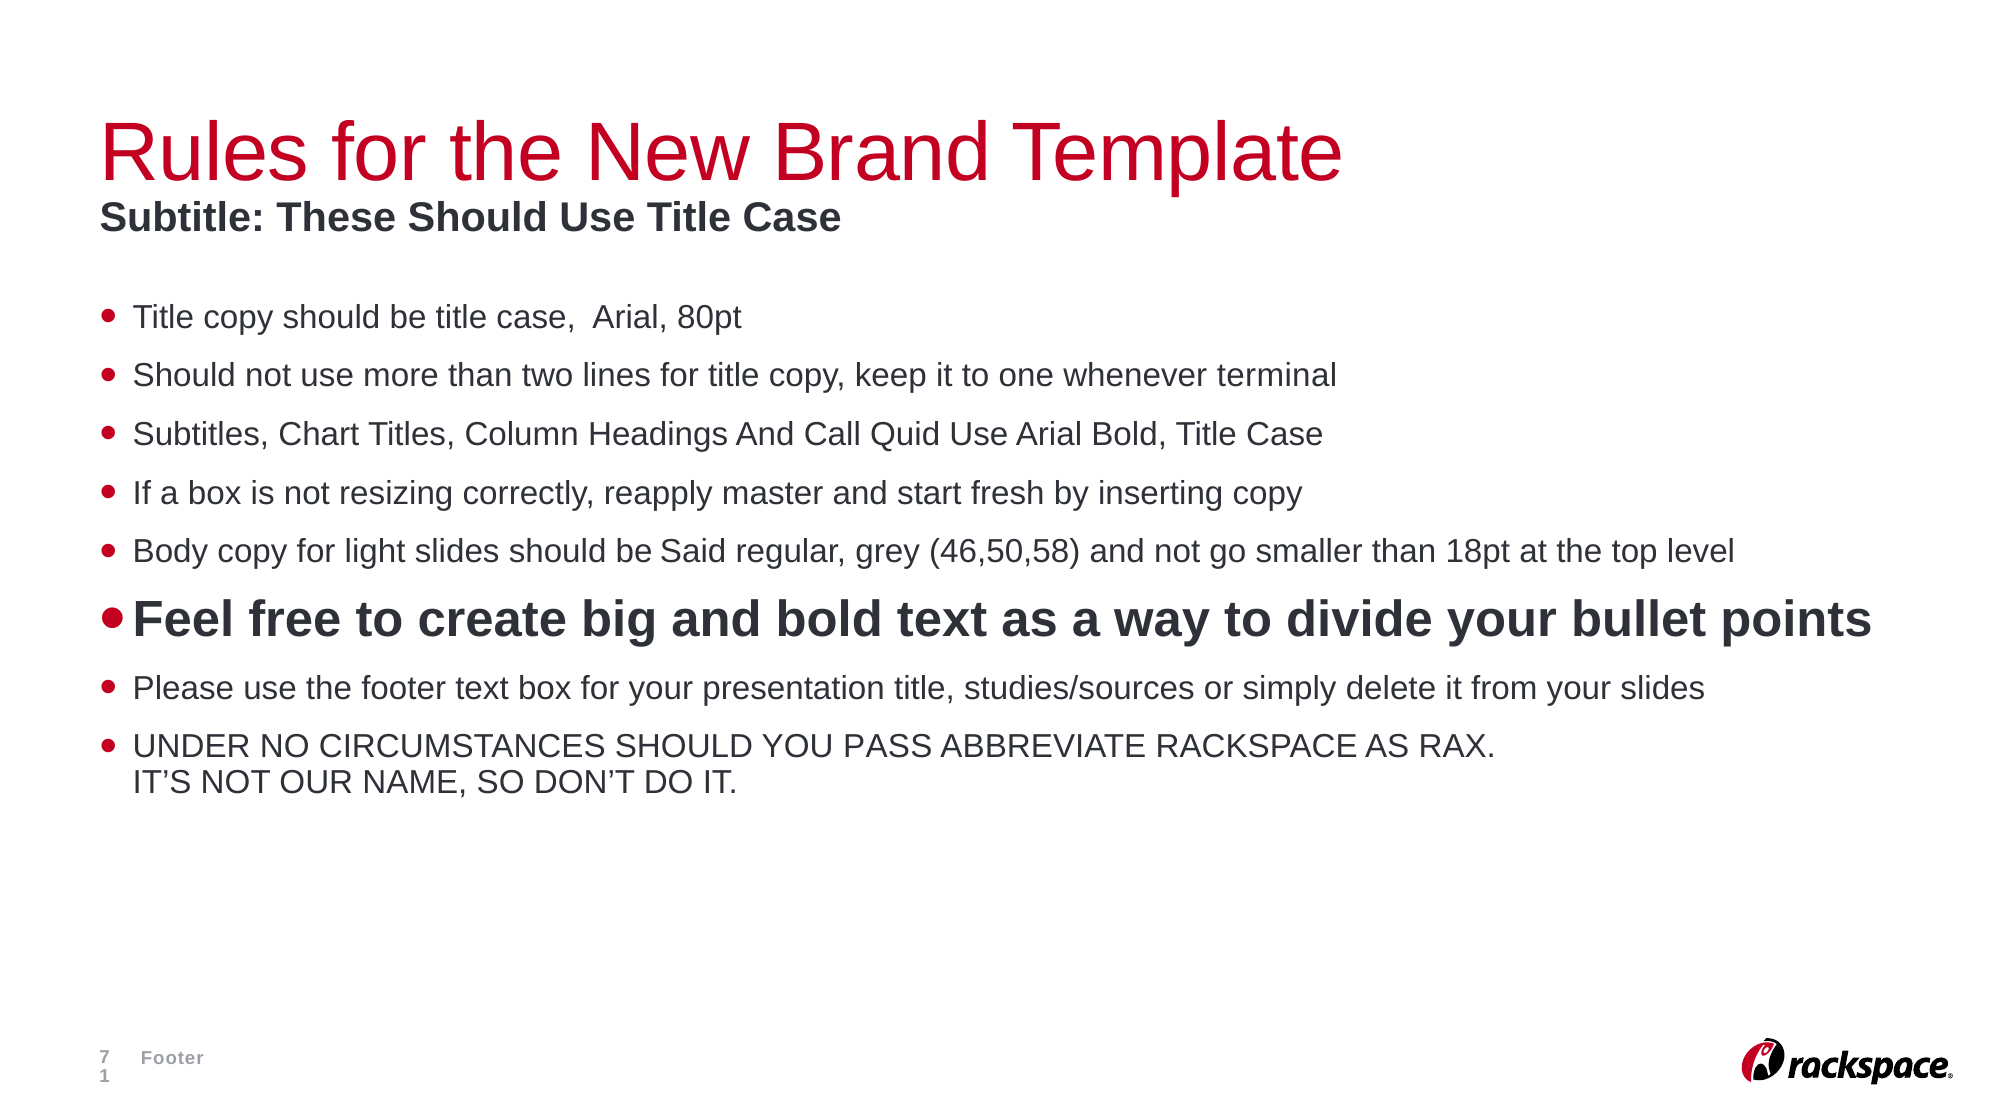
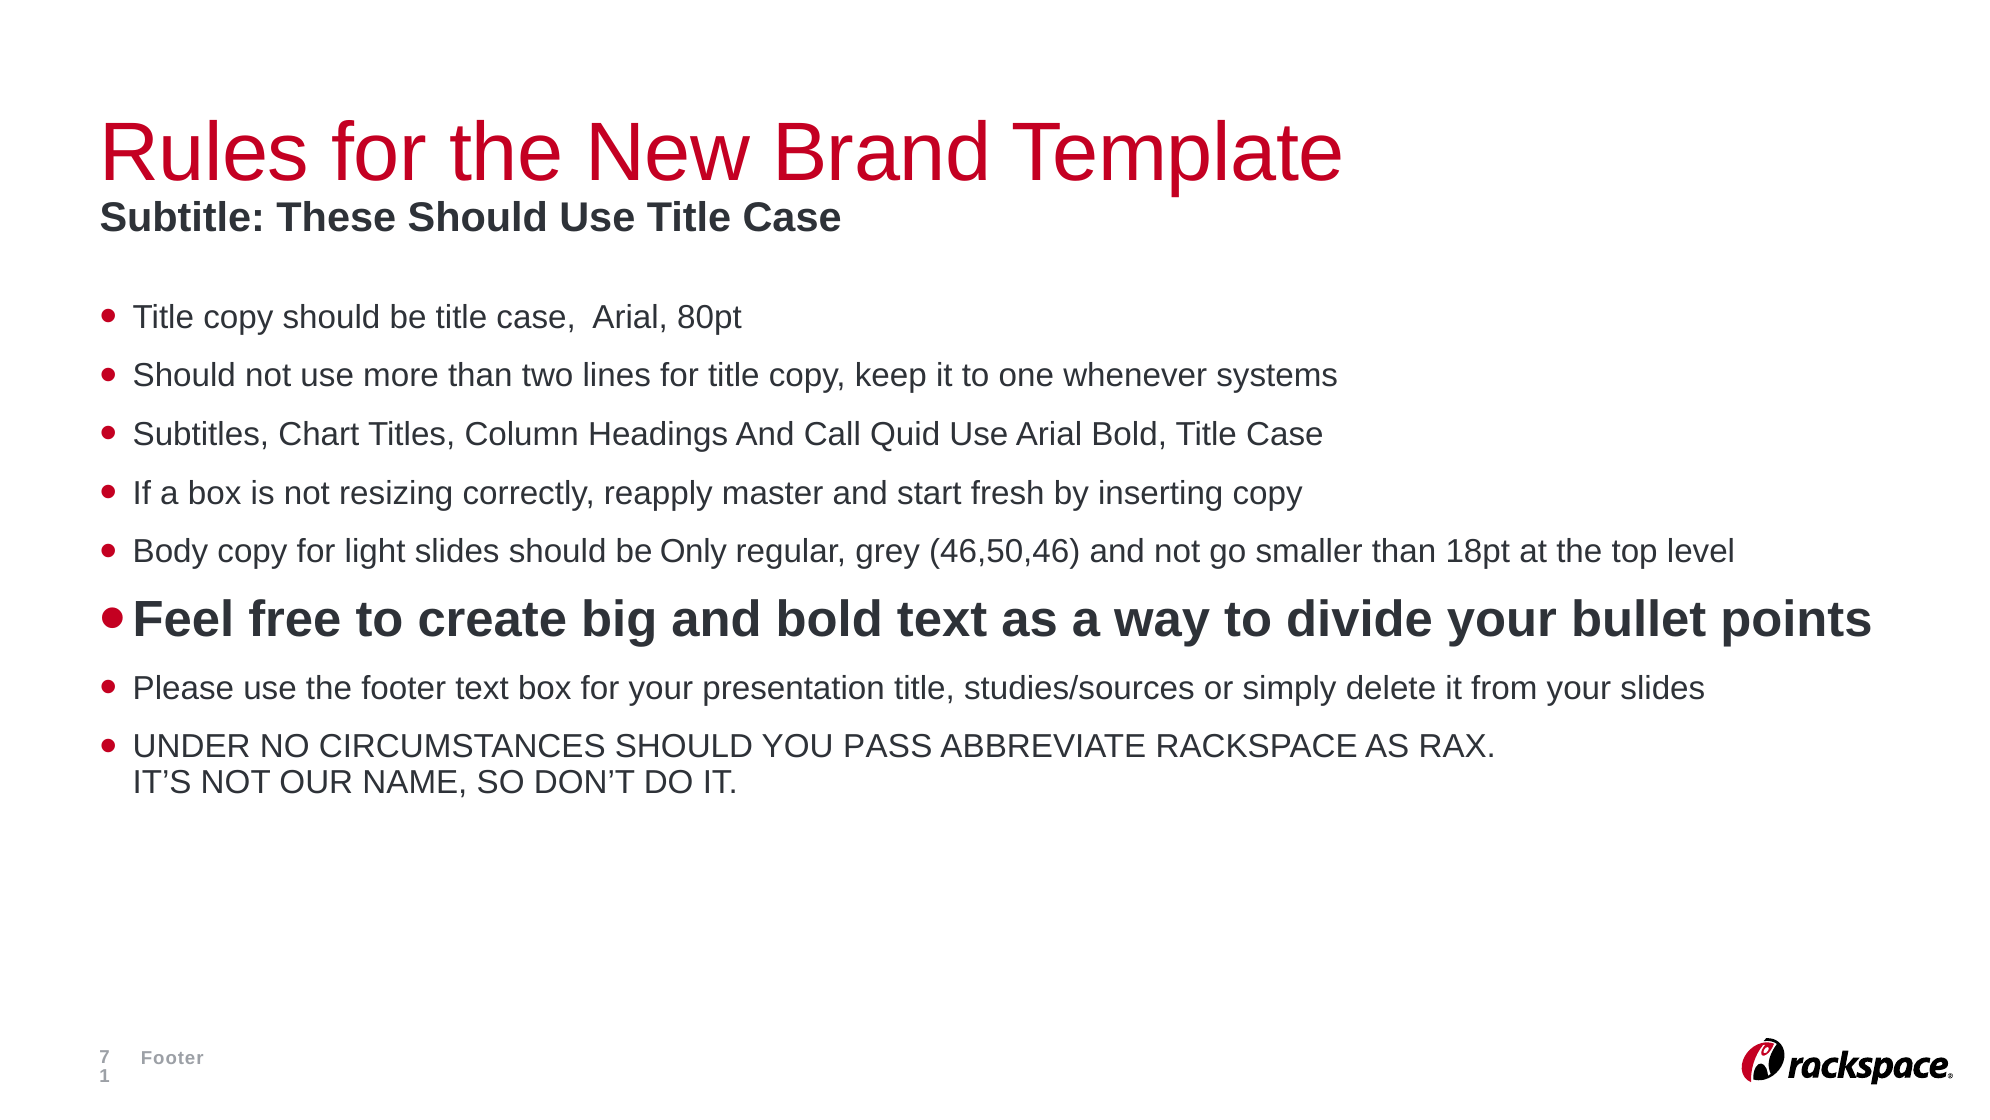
terminal: terminal -> systems
Said: Said -> Only
46,50,58: 46,50,58 -> 46,50,46
